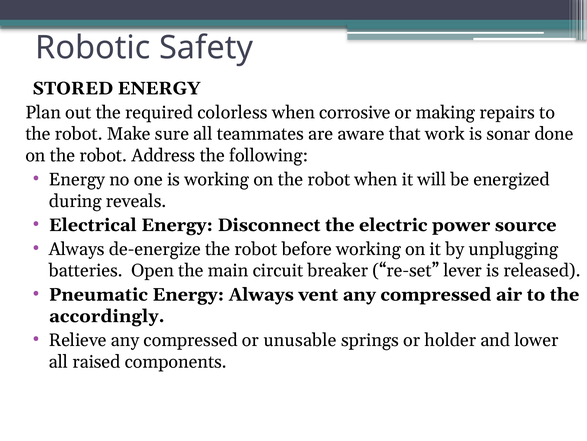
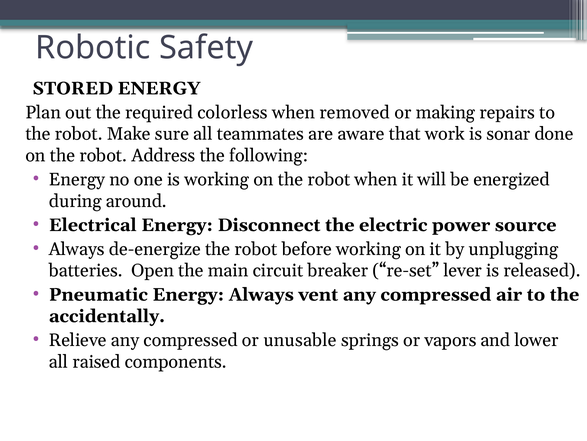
corrosive: corrosive -> removed
reveals: reveals -> around
accordingly: accordingly -> accidentally
holder: holder -> vapors
